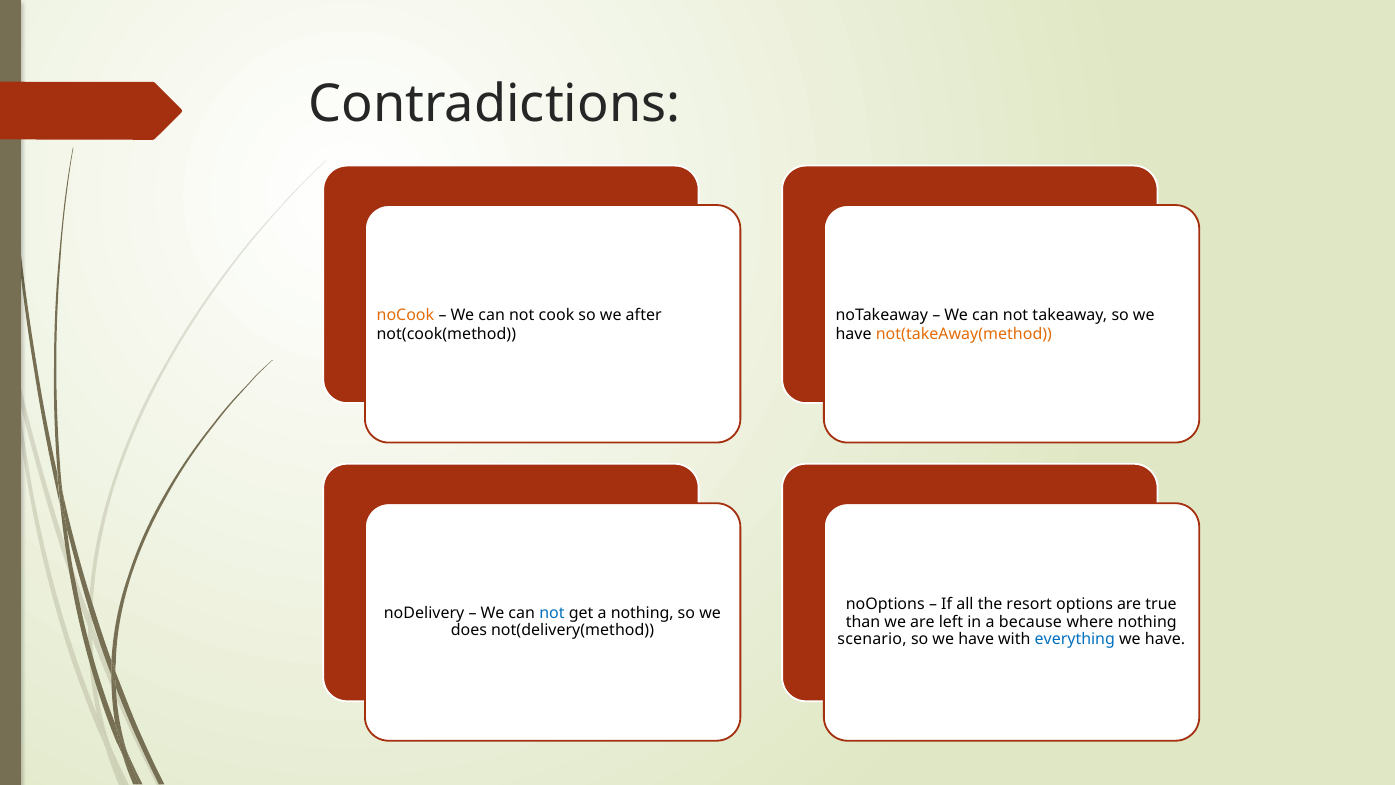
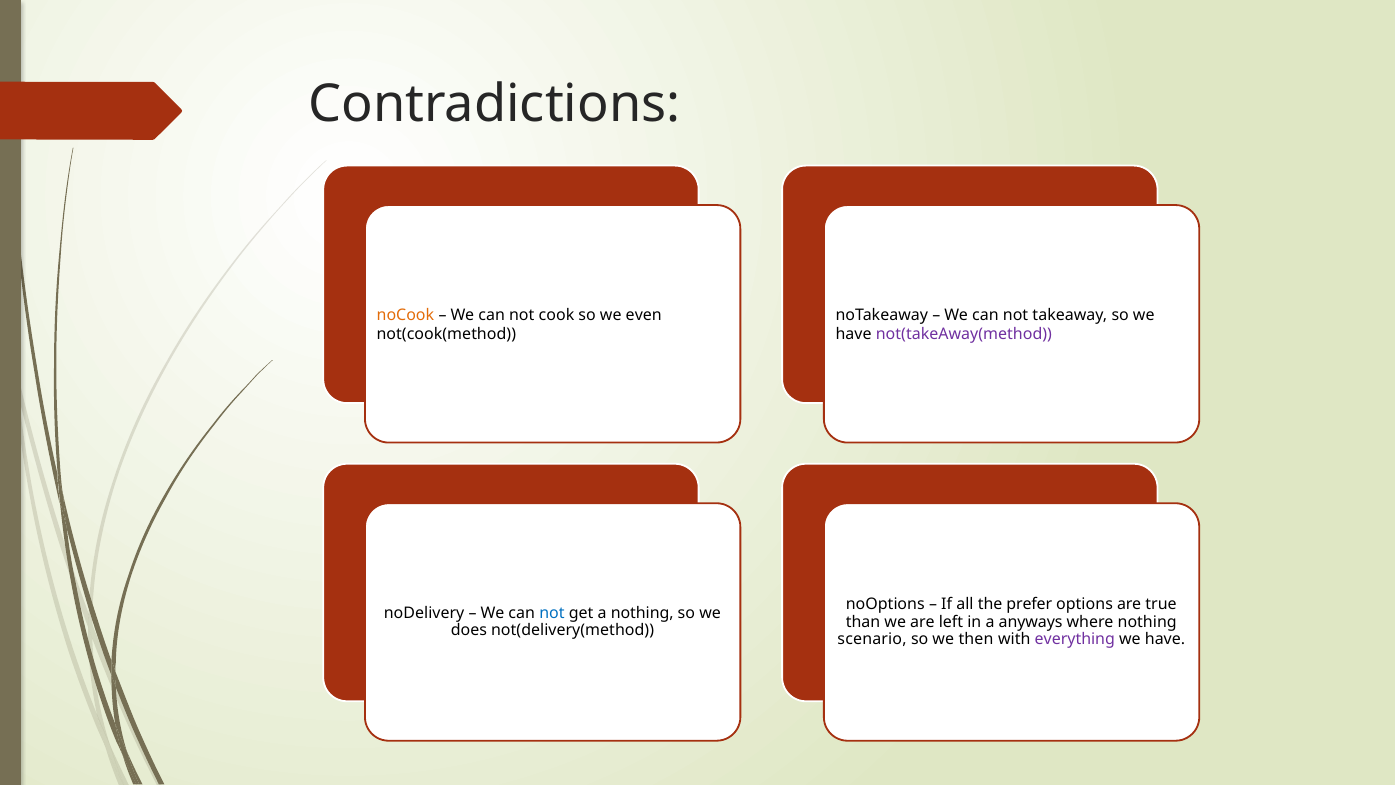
after: after -> even
not(takeAway(method colour: orange -> purple
resort: resort -> prefer
because: because -> anyways
have at (976, 639): have -> then
everything colour: blue -> purple
